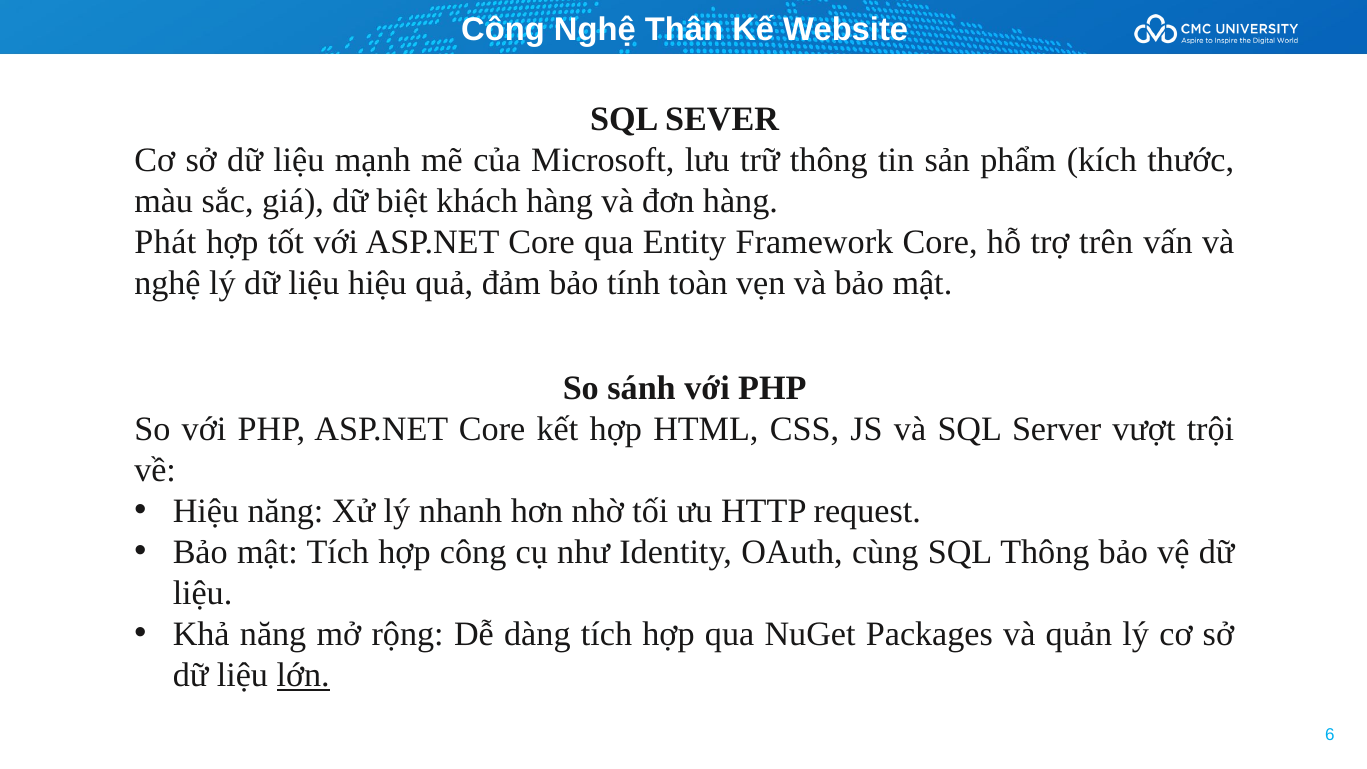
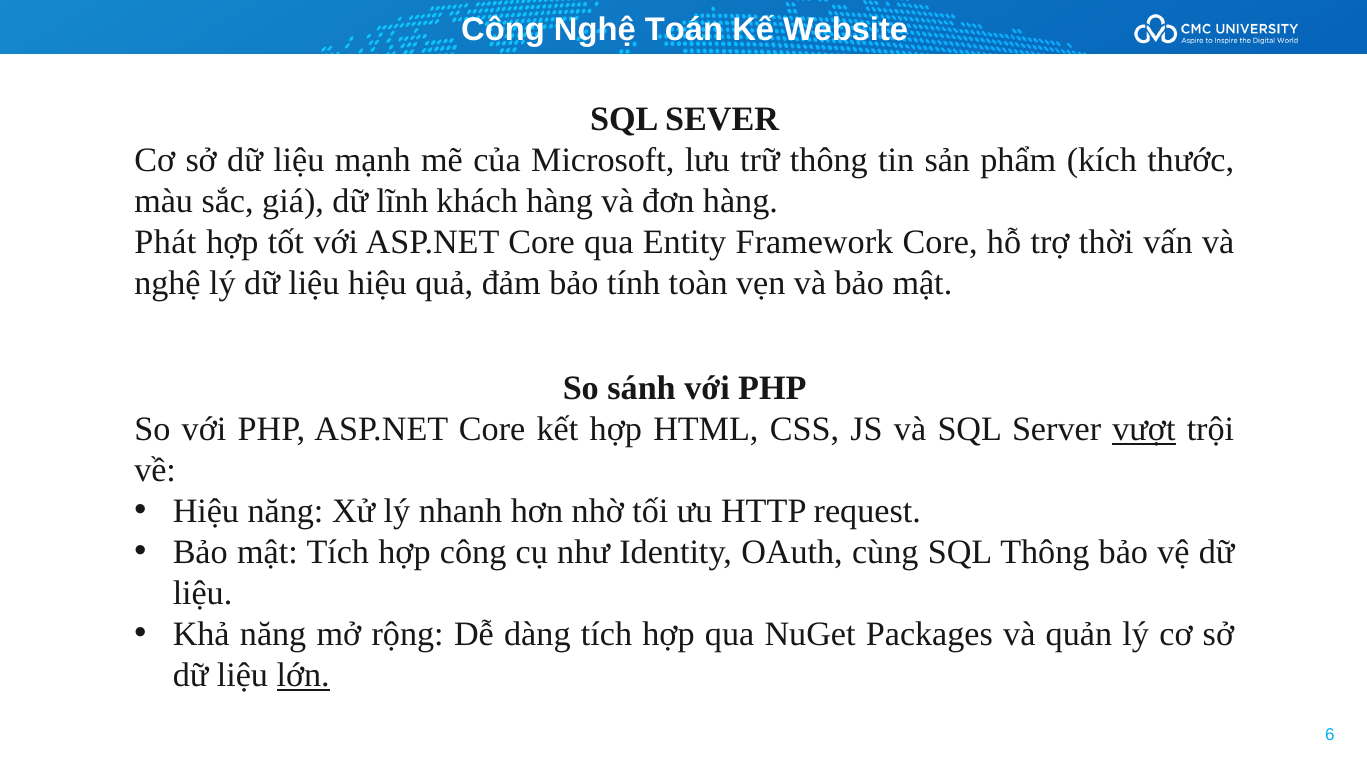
Thân: Thân -> Toán
biệt: biệt -> lĩnh
trên: trên -> thời
vượt underline: none -> present
